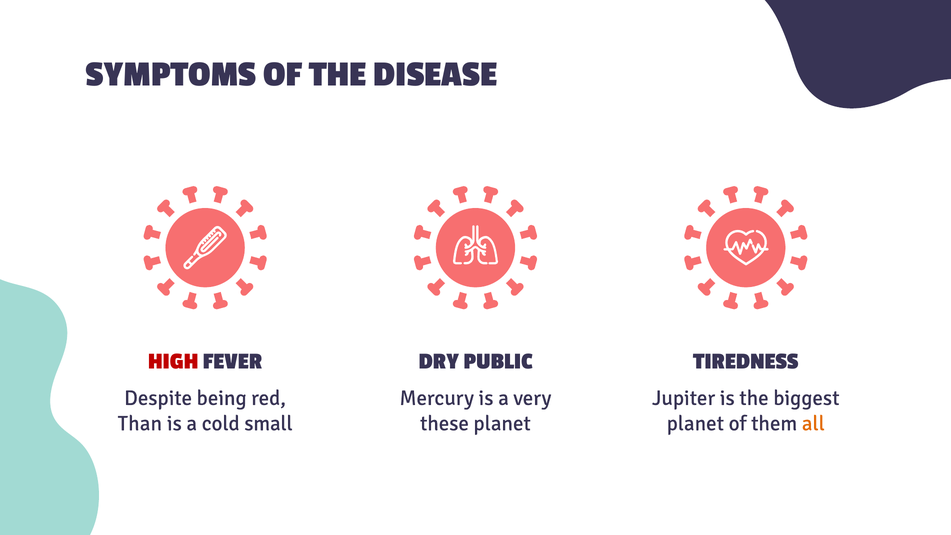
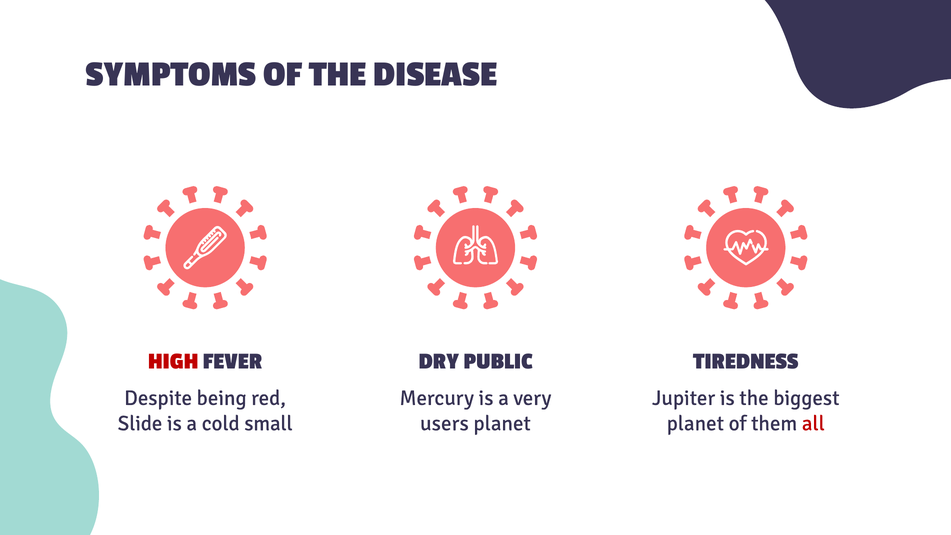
Than: Than -> Slide
these: these -> users
all colour: orange -> red
